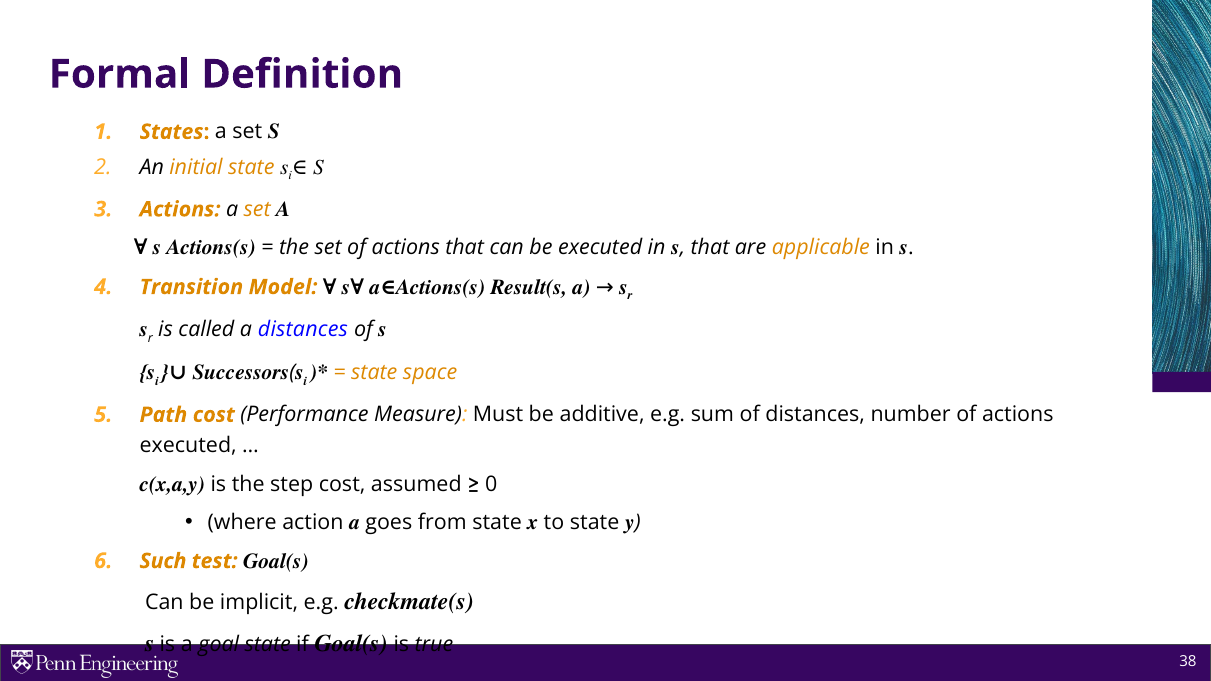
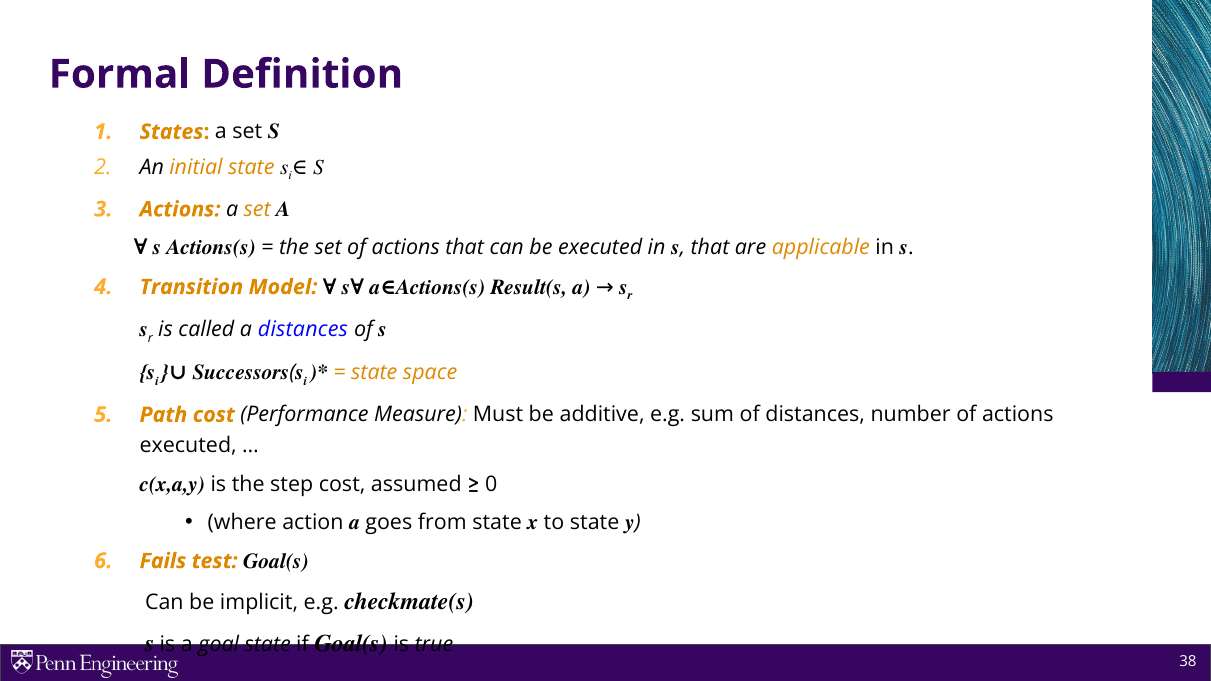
Such: Such -> Fails
